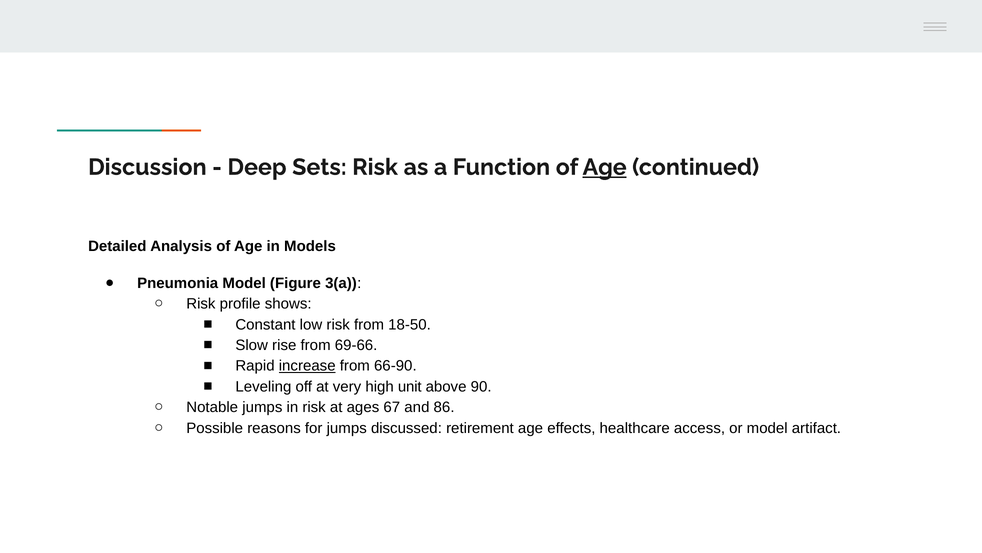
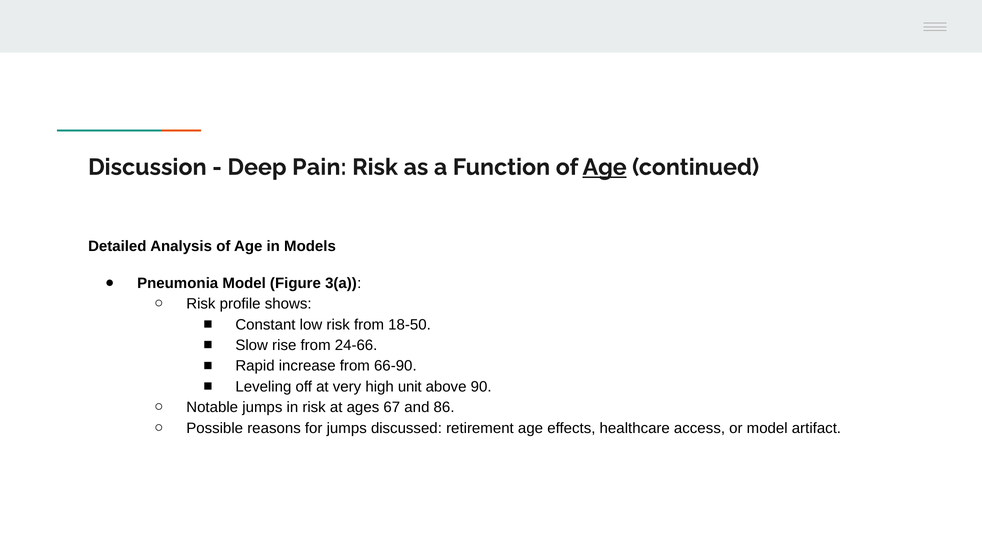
Sets: Sets -> Pain
69-66: 69-66 -> 24-66
increase underline: present -> none
